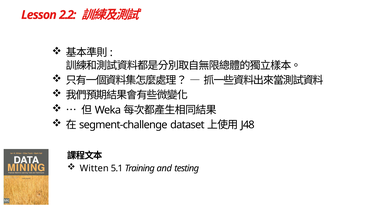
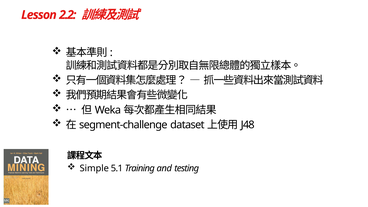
Witten: Witten -> Simple
